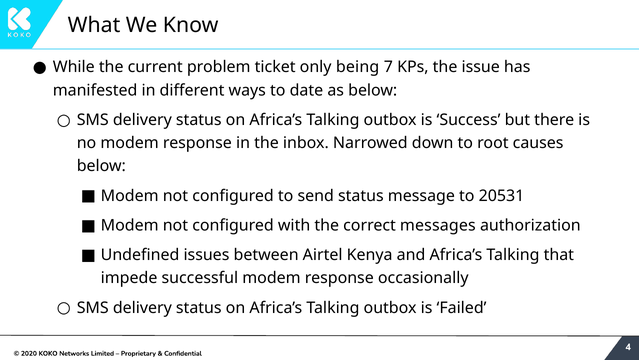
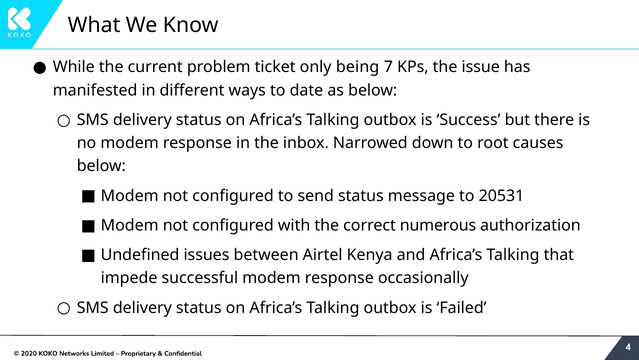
messages: messages -> numerous
